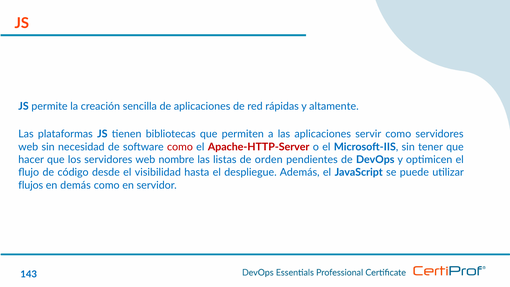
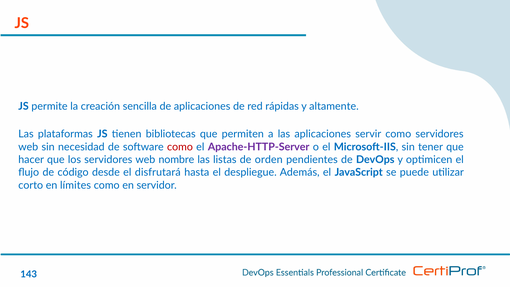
Apache-HTTP-Server colour: red -> purple
visibilidad: visibilidad -> disfrutará
flujos: flujos -> corto
demás: demás -> límites
